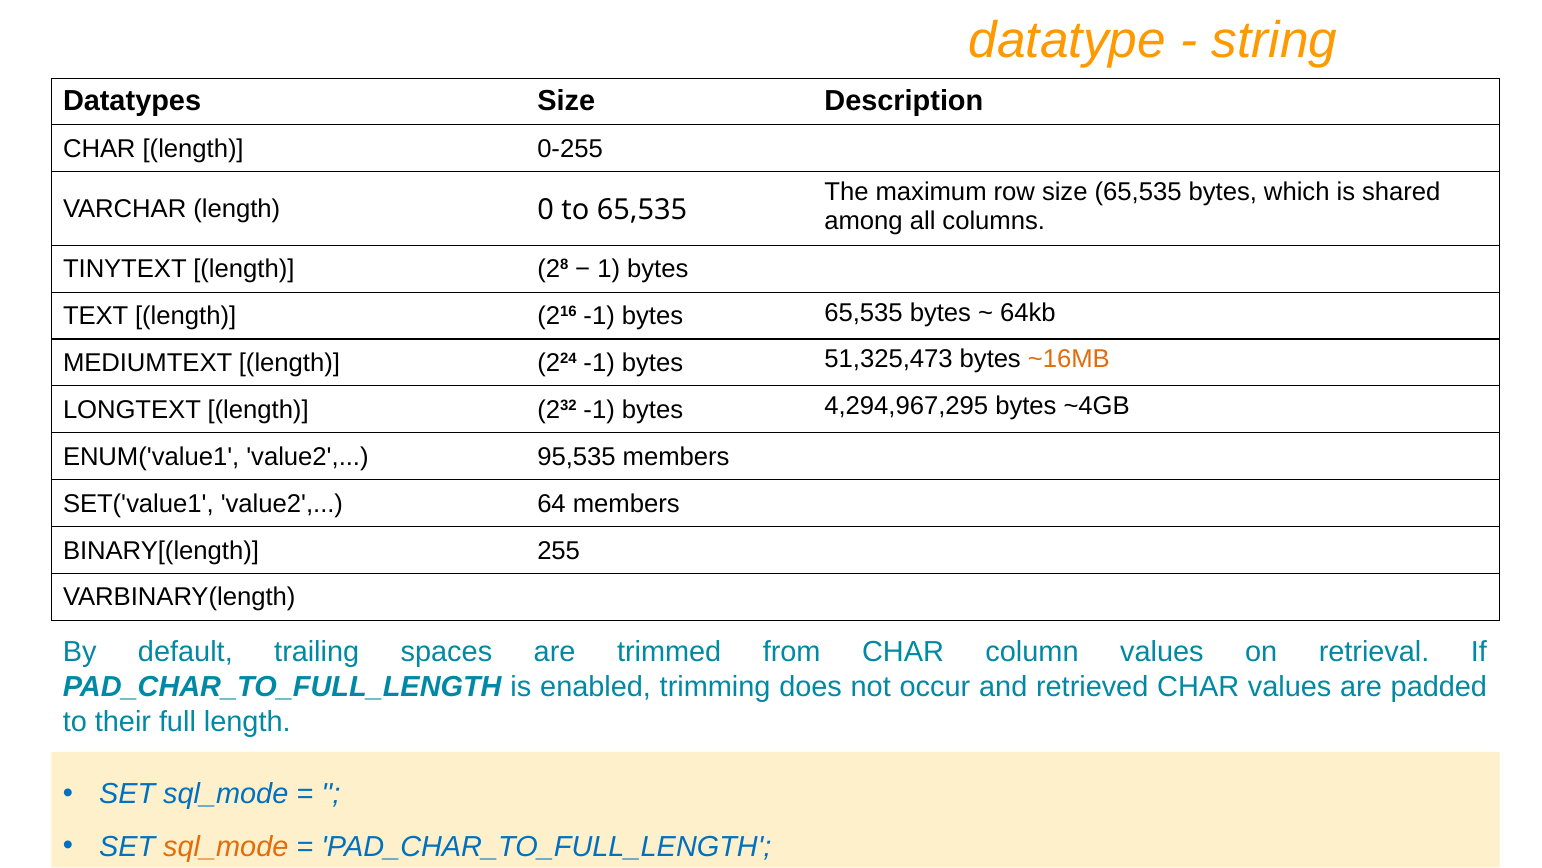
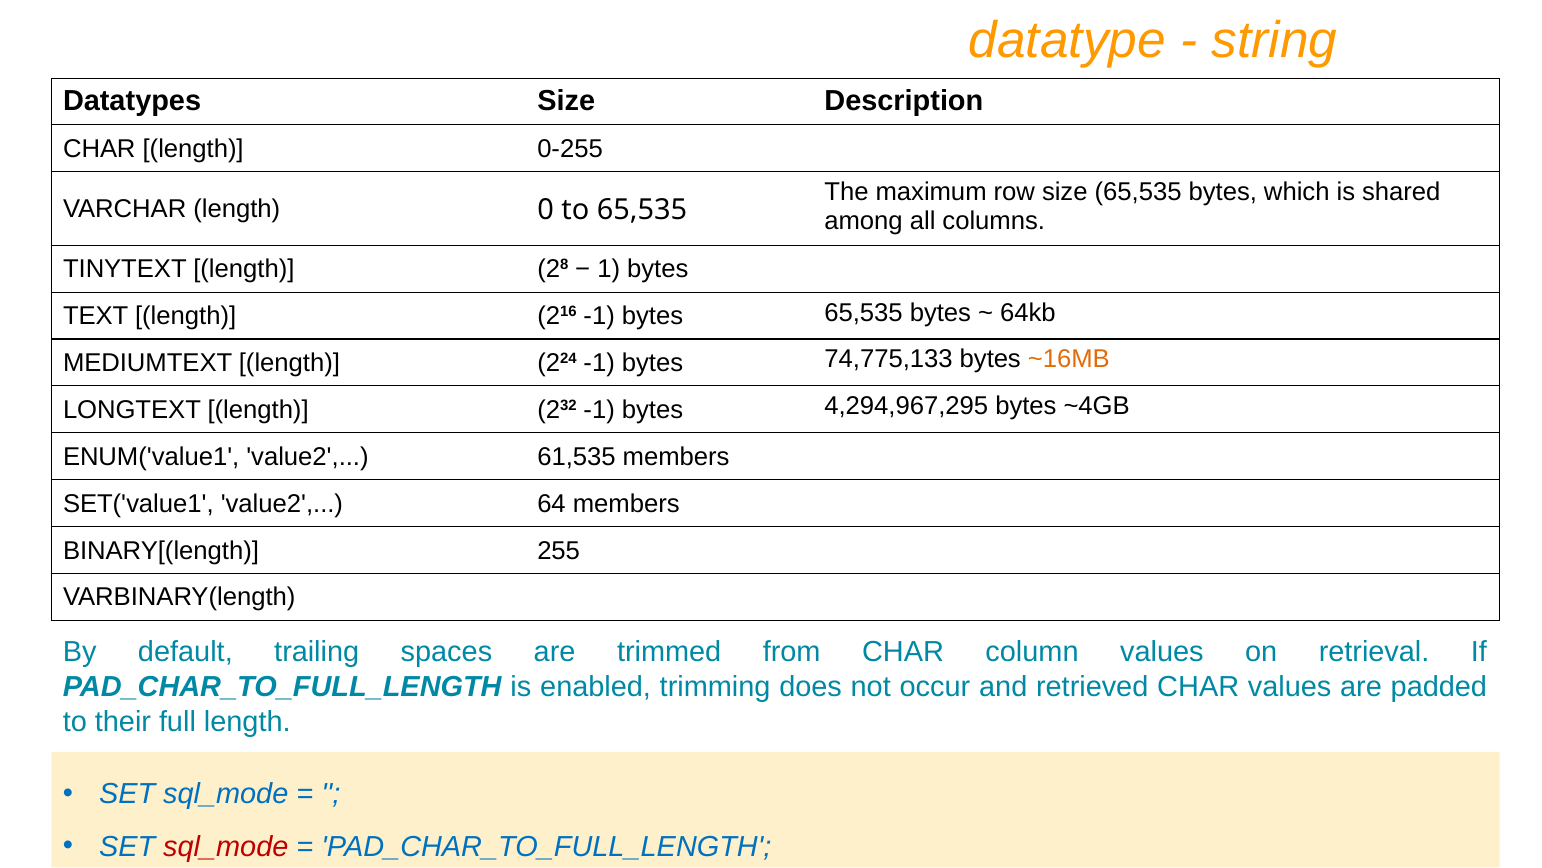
51,325,473: 51,325,473 -> 74,775,133
95,535: 95,535 -> 61,535
sql_mode at (226, 846) colour: orange -> red
